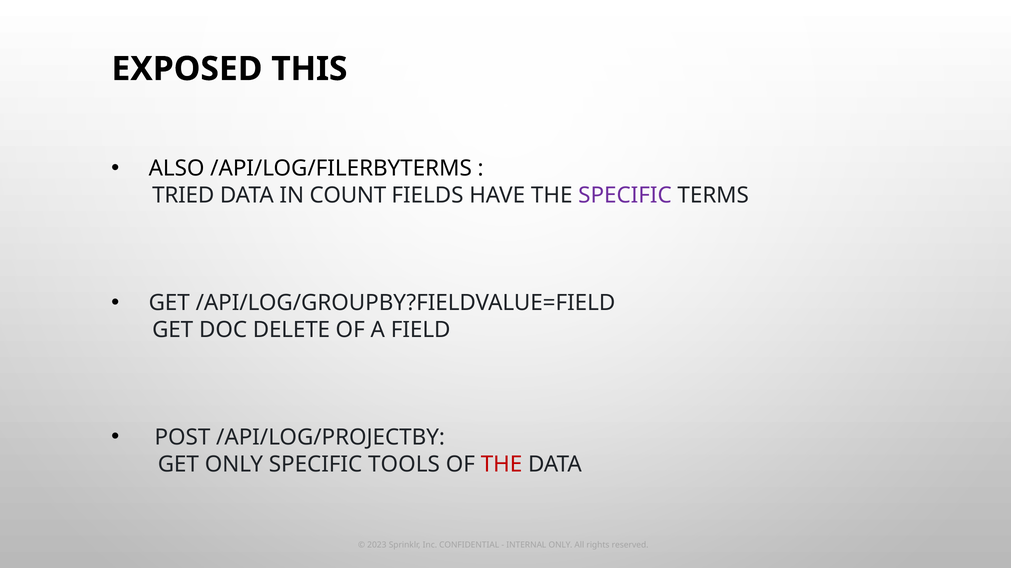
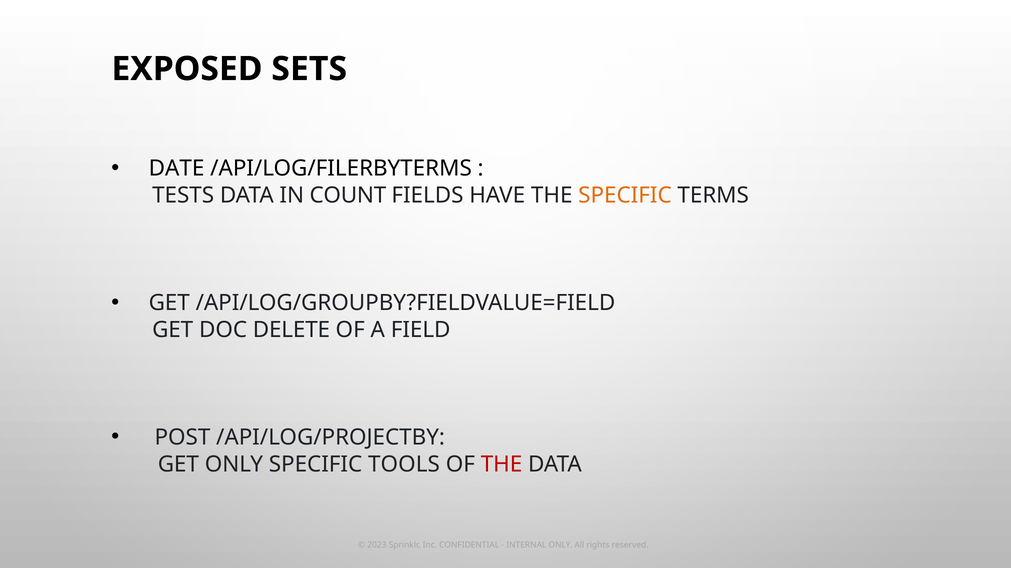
THIS: THIS -> SETS
ALSO: ALSO -> DATE
TRIED: TRIED -> TESTS
SPECIFIC at (625, 196) colour: purple -> orange
